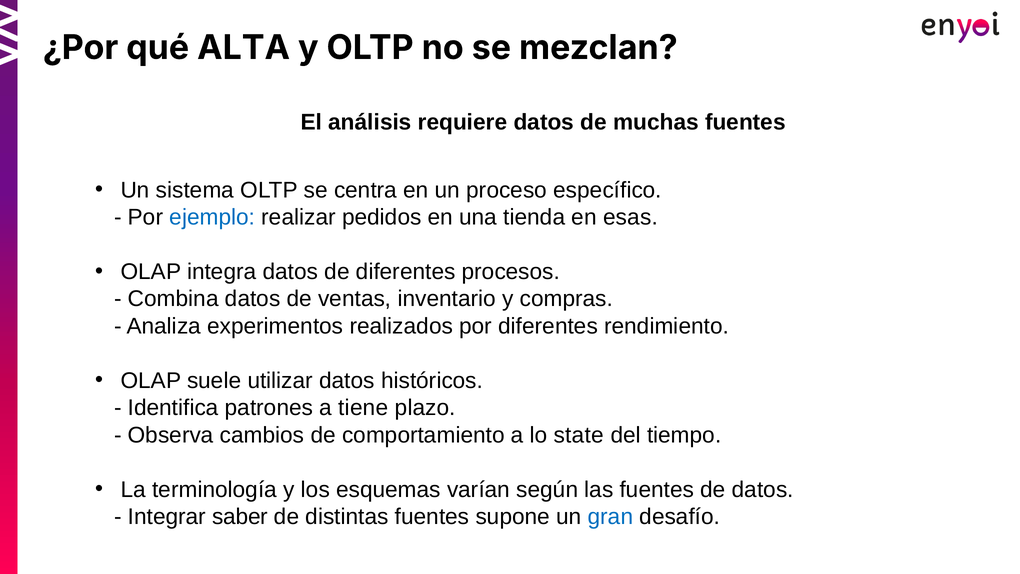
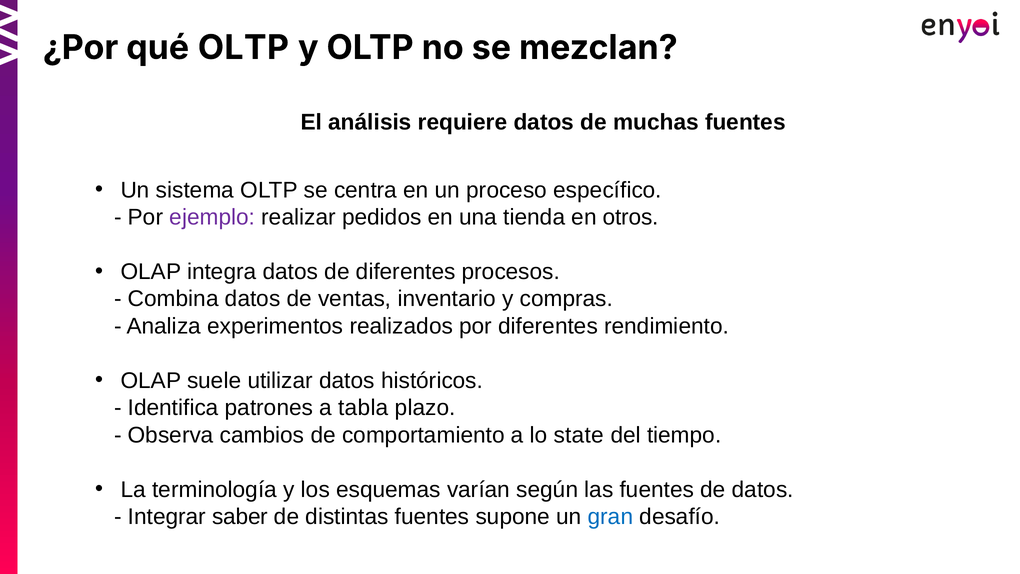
qué ALTA: ALTA -> OLTP
ejemplo colour: blue -> purple
esas: esas -> otros
tiene: tiene -> tabla
